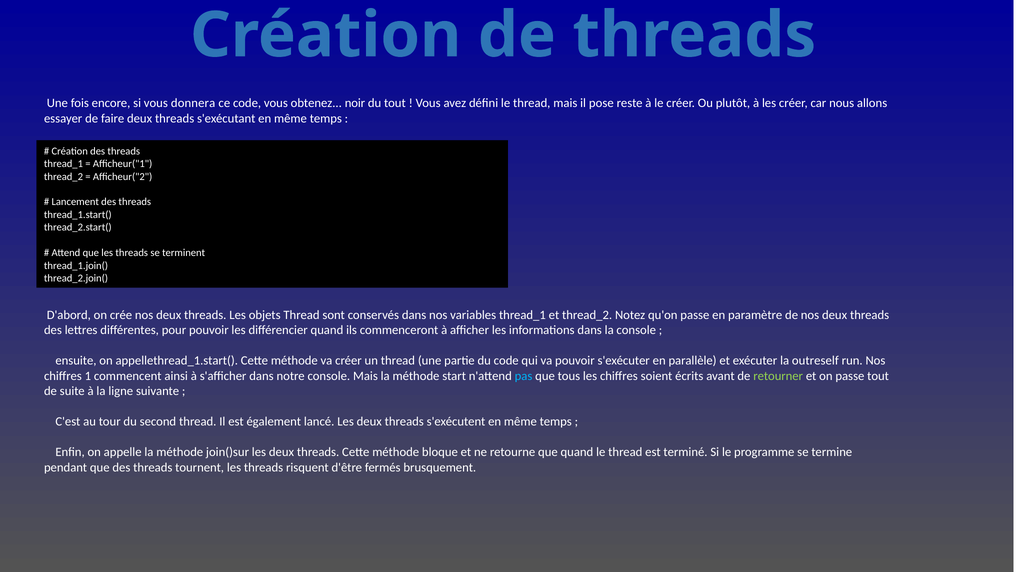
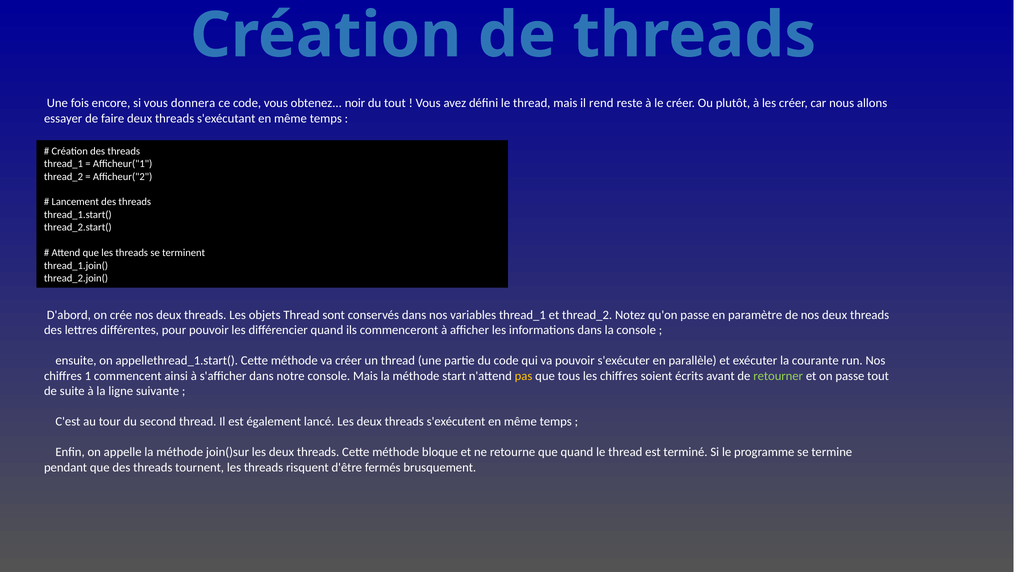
pose: pose -> rend
outreself: outreself -> courante
pas colour: light blue -> yellow
